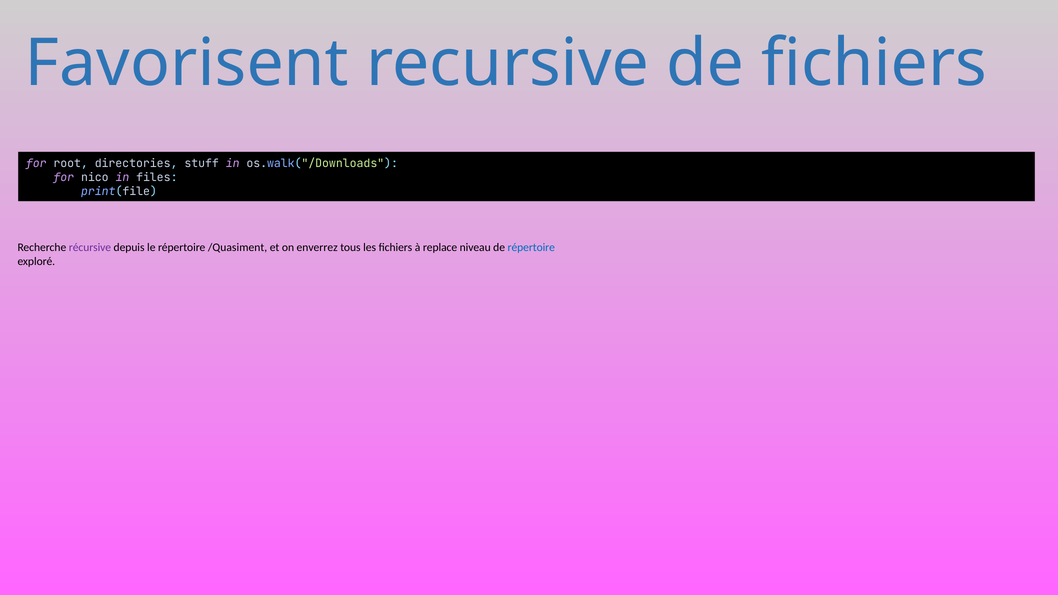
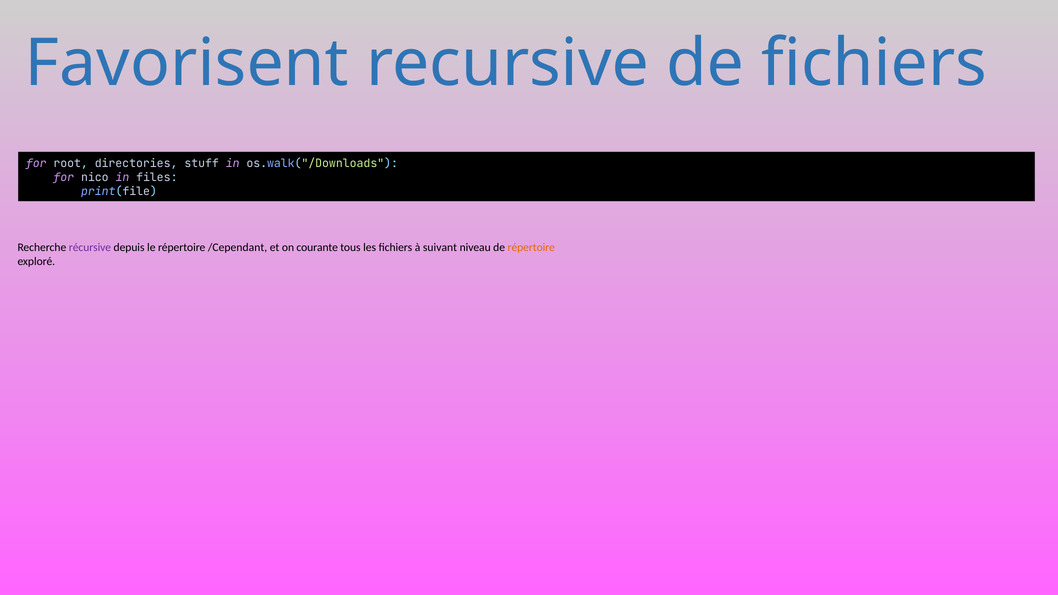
/Quasiment: /Quasiment -> /Cependant
enverrez: enverrez -> courante
replace: replace -> suivant
répertoire at (531, 248) colour: blue -> orange
